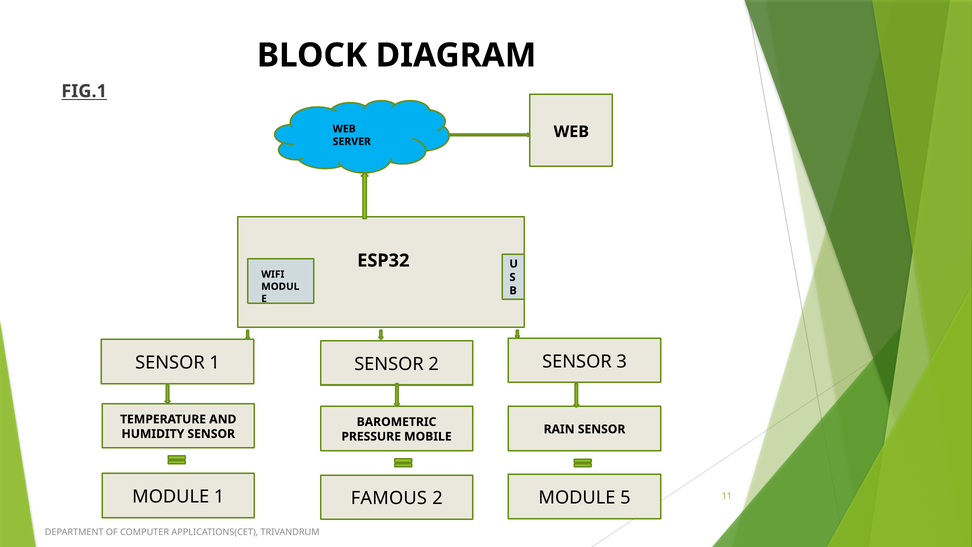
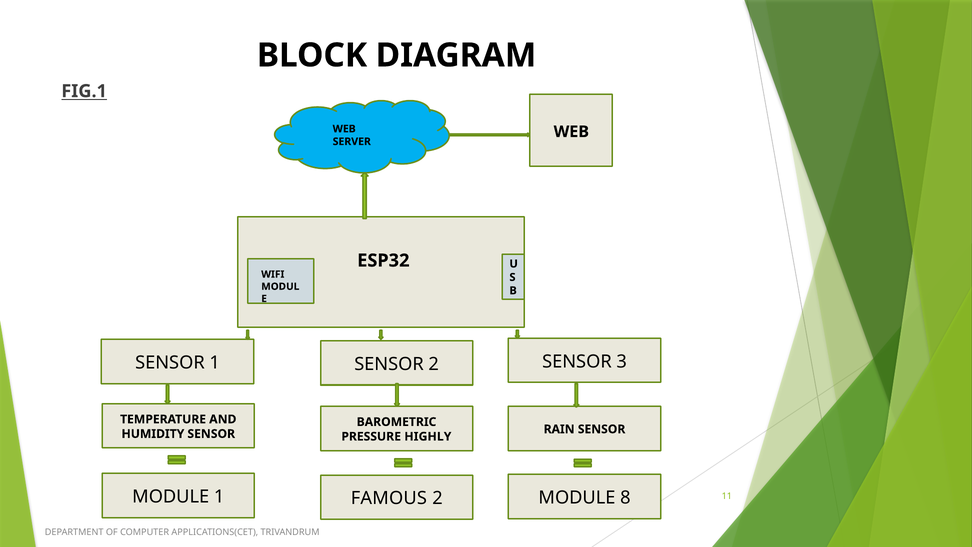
MOBILE: MOBILE -> HIGHLY
5: 5 -> 8
